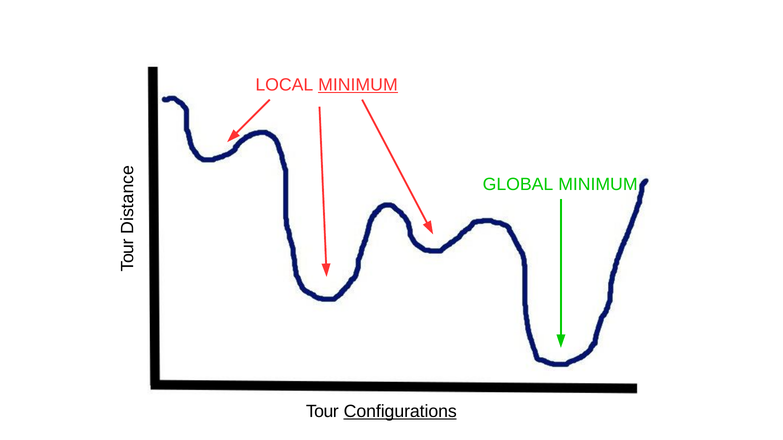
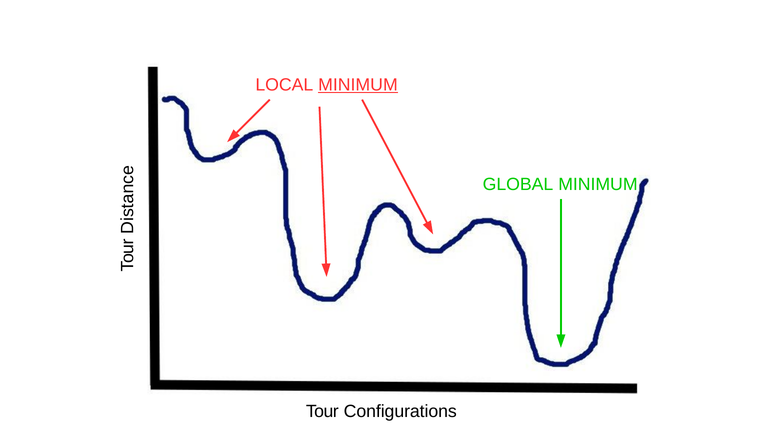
Configurations underline: present -> none
